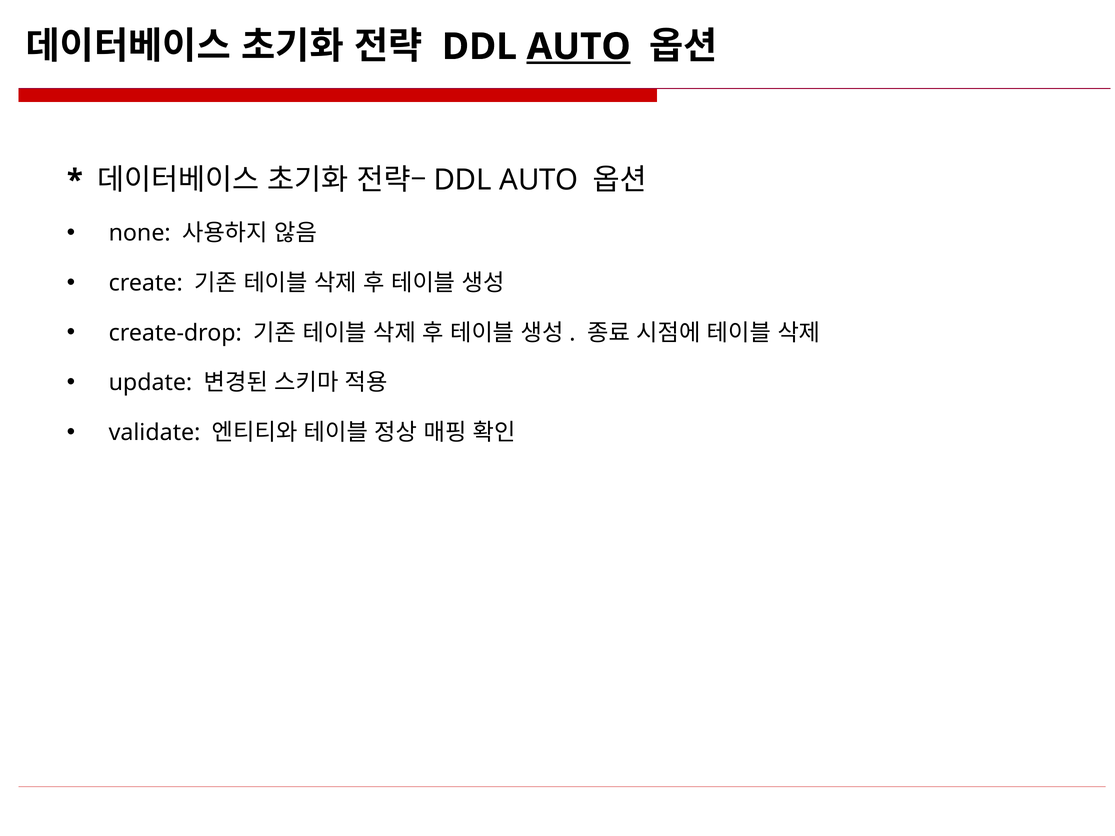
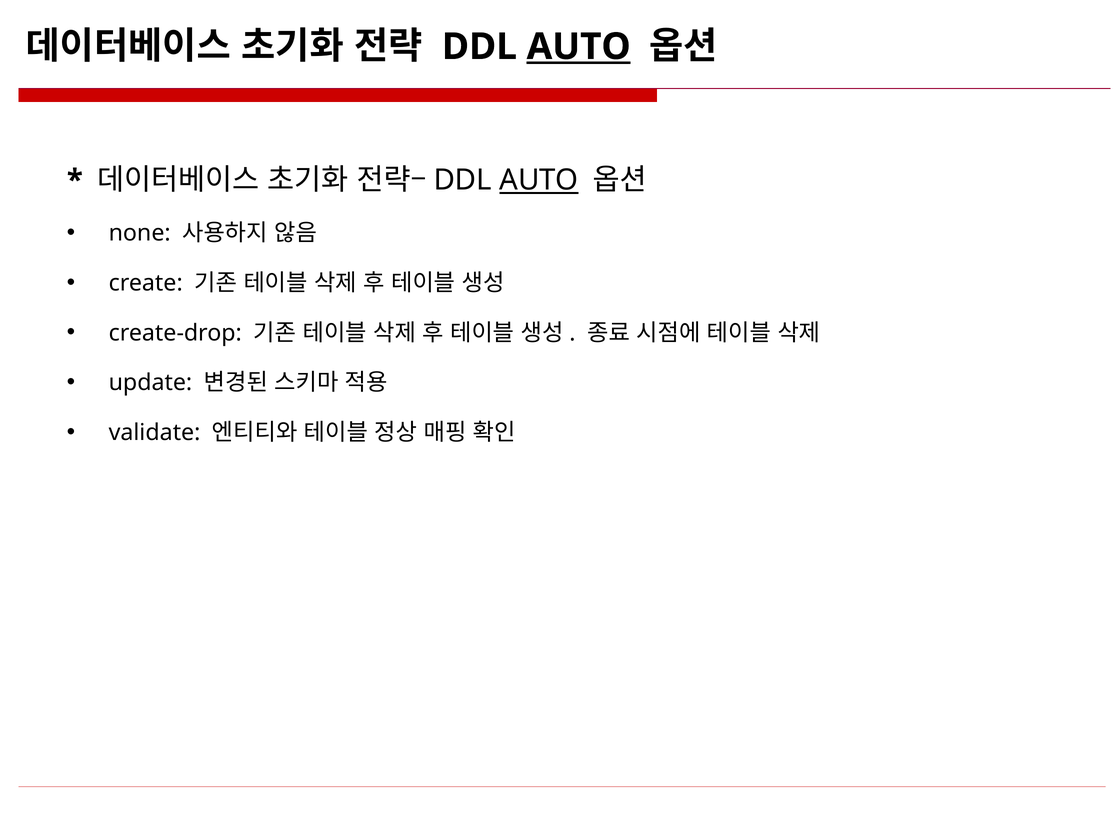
AUTO at (539, 180) underline: none -> present
